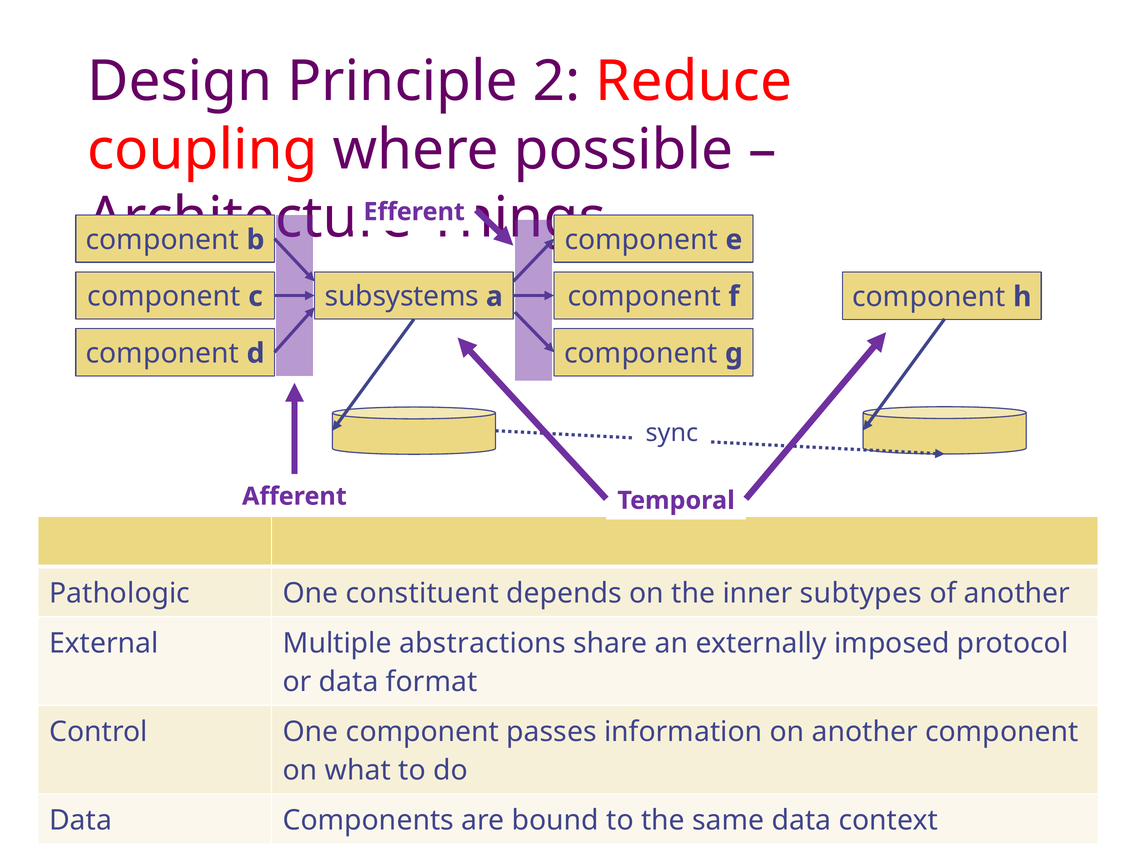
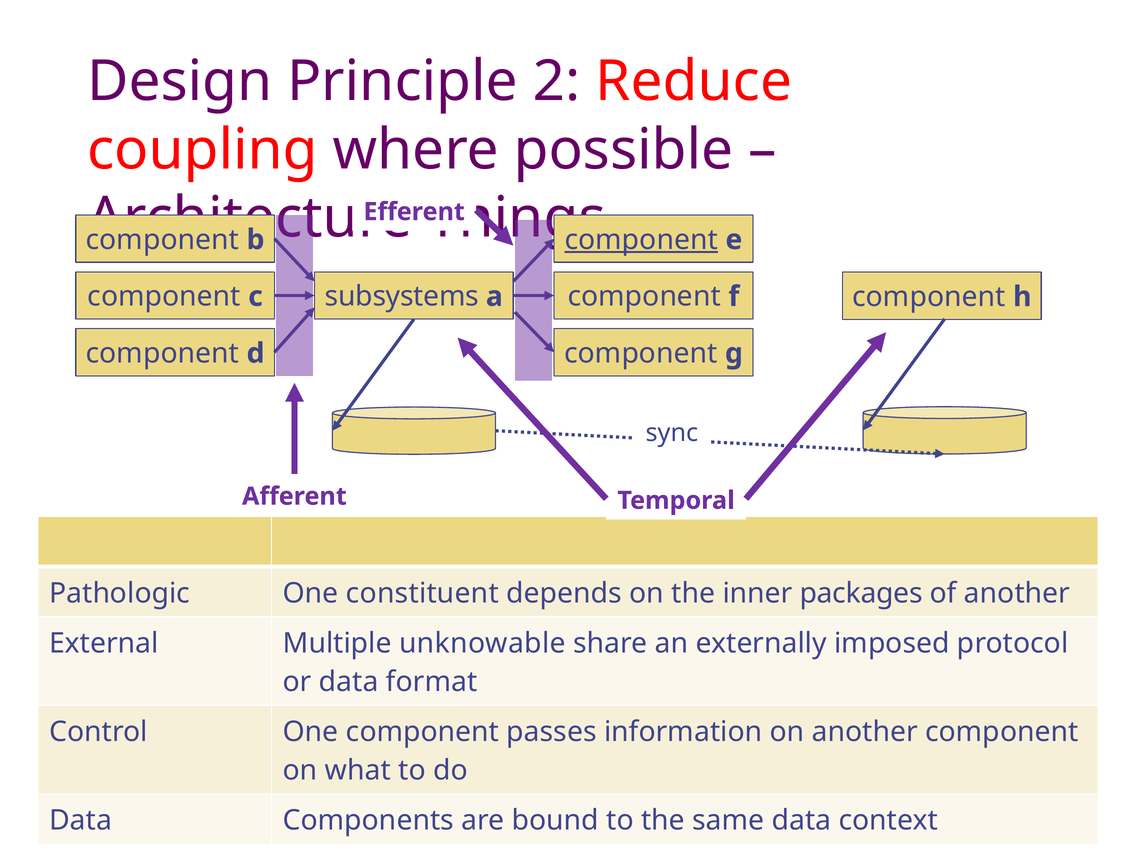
component at (641, 240) underline: none -> present
subtypes: subtypes -> packages
abstractions: abstractions -> unknowable
